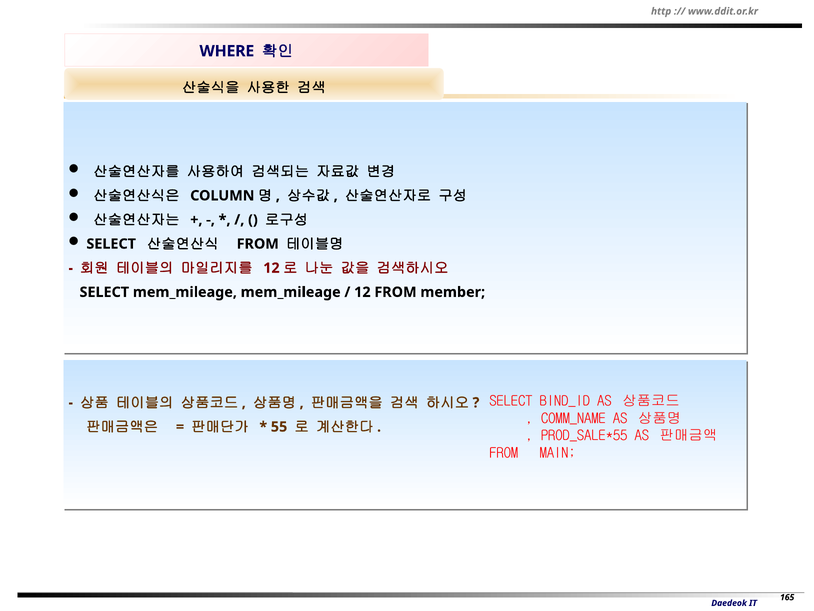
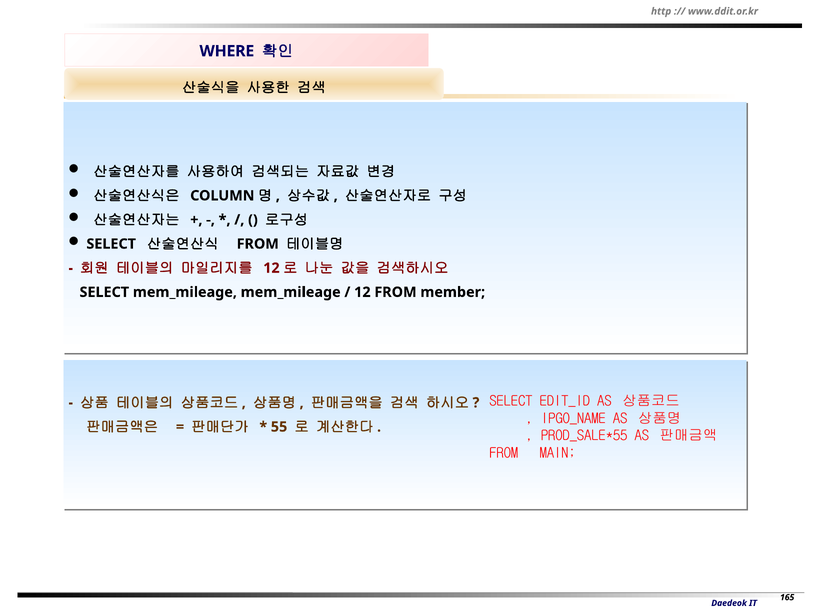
BIND_ID: BIND_ID -> EDIT_ID
COMM_NAME: COMM_NAME -> IPGO_NAME
